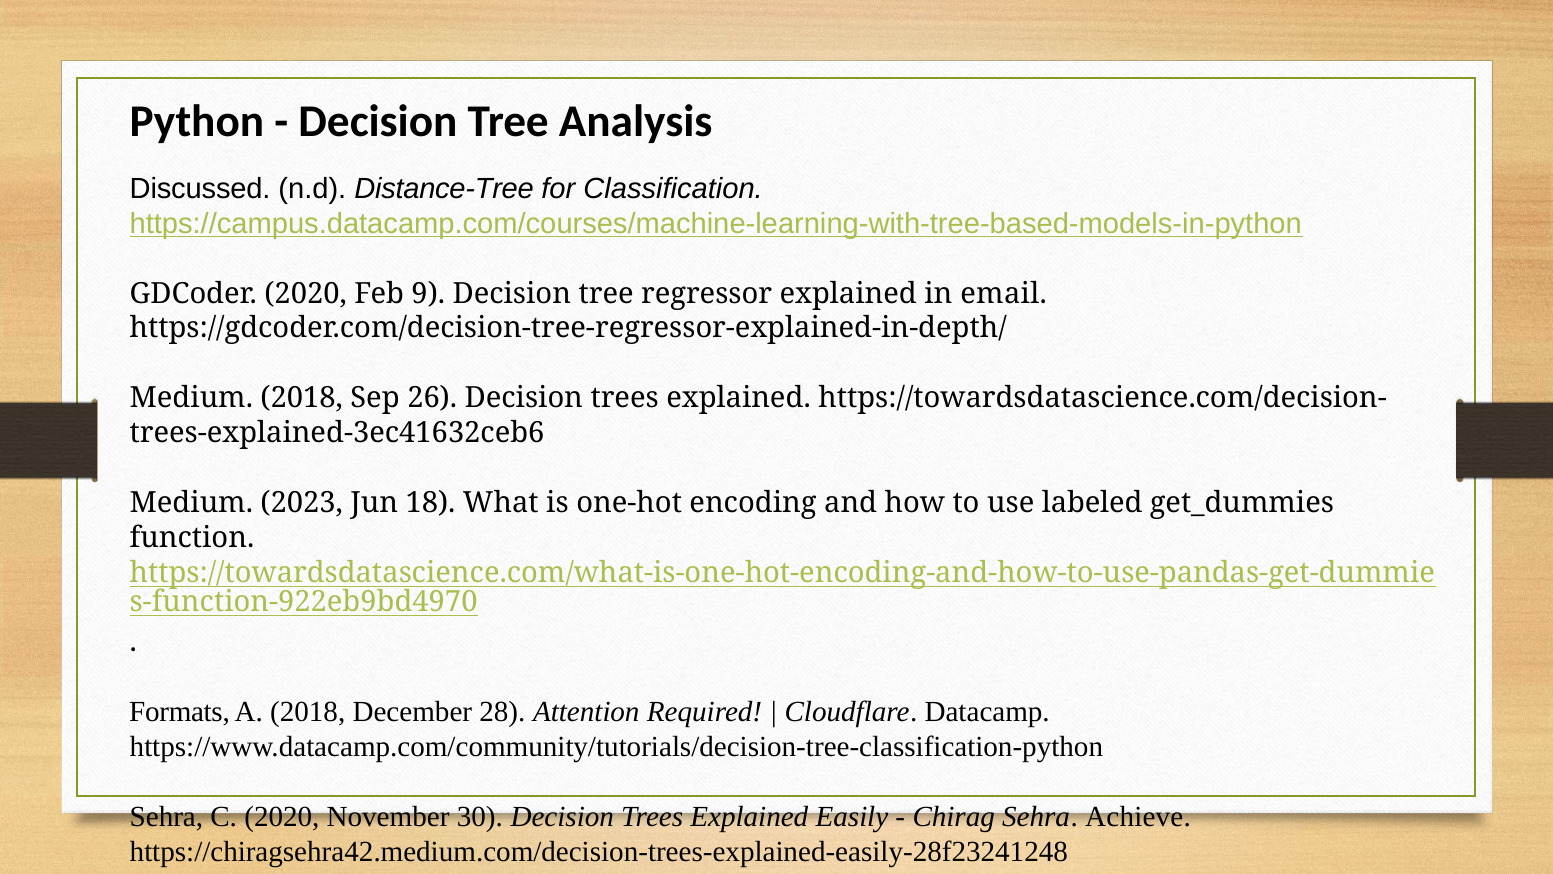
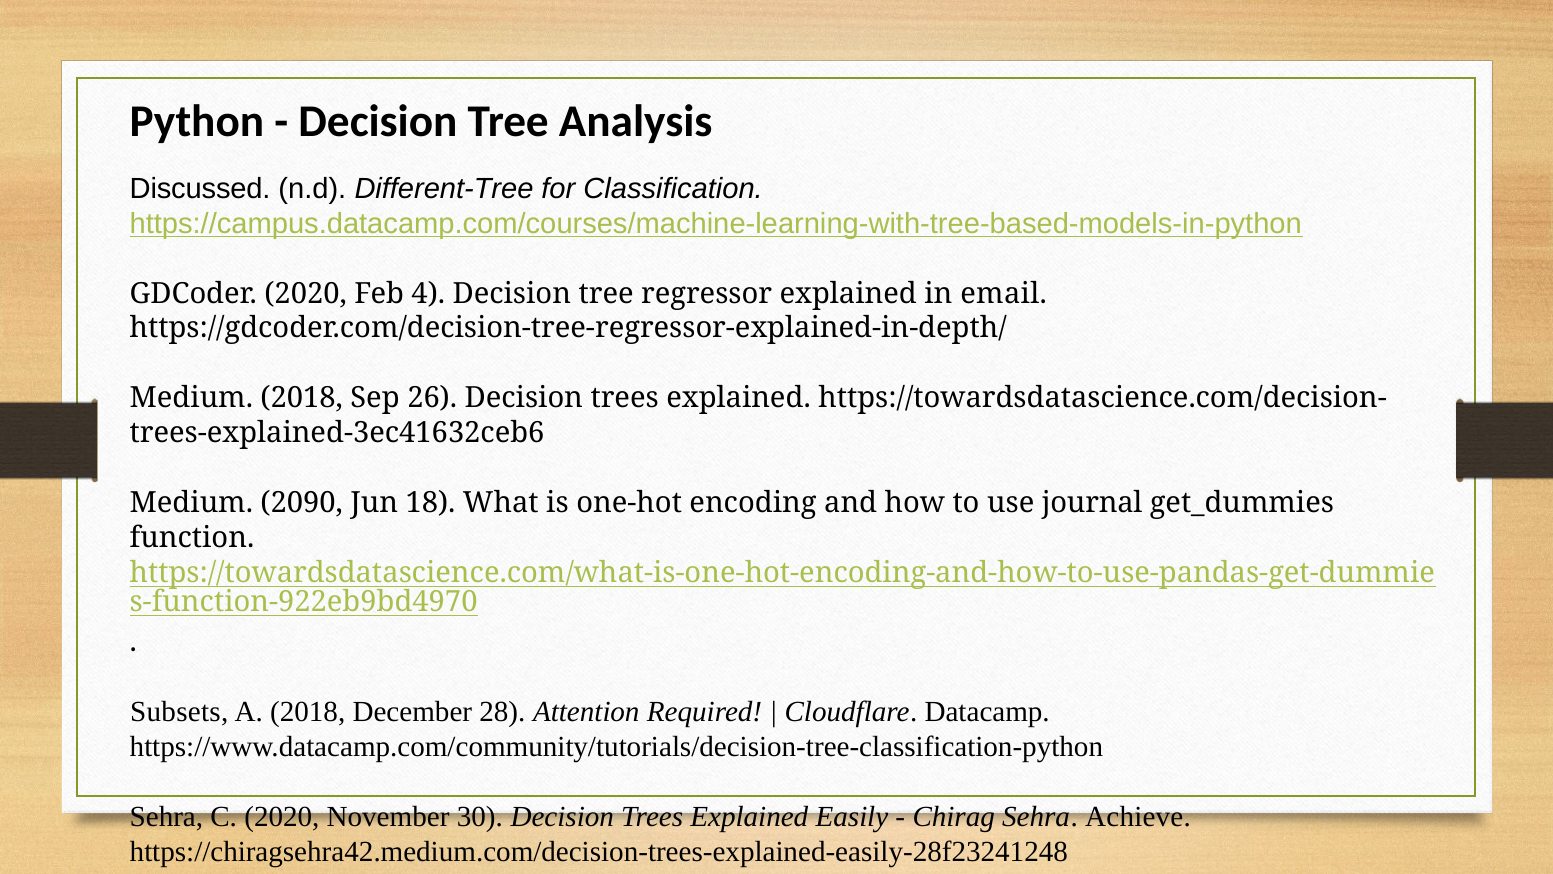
Distance-Tree: Distance-Tree -> Different-Tree
9: 9 -> 4
2023: 2023 -> 2090
labeled: labeled -> journal
Formats: Formats -> Subsets
